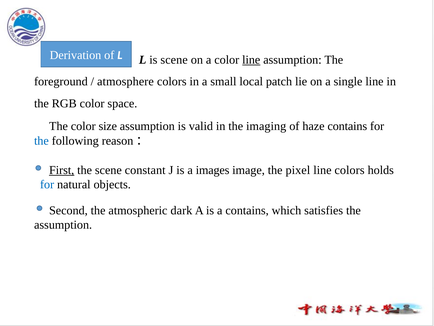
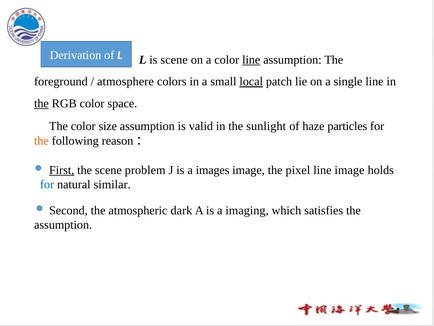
local underline: none -> present
the at (41, 103) underline: none -> present
imaging: imaging -> sunlight
haze contains: contains -> particles
the at (41, 140) colour: blue -> orange
constant: constant -> problem
line colors: colors -> image
objects: objects -> similar
a contains: contains -> imaging
